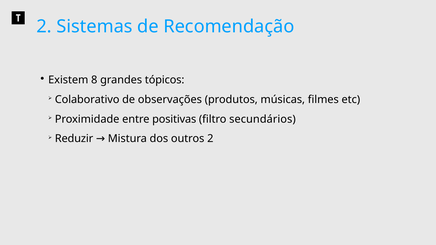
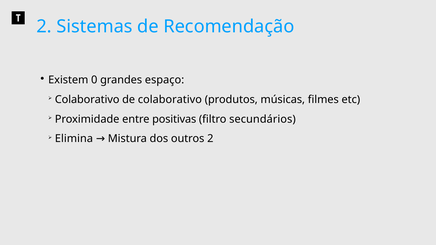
8: 8 -> 0
tópicos: tópicos -> espaço
de observações: observações -> colaborativo
Reduzir: Reduzir -> Elimina
